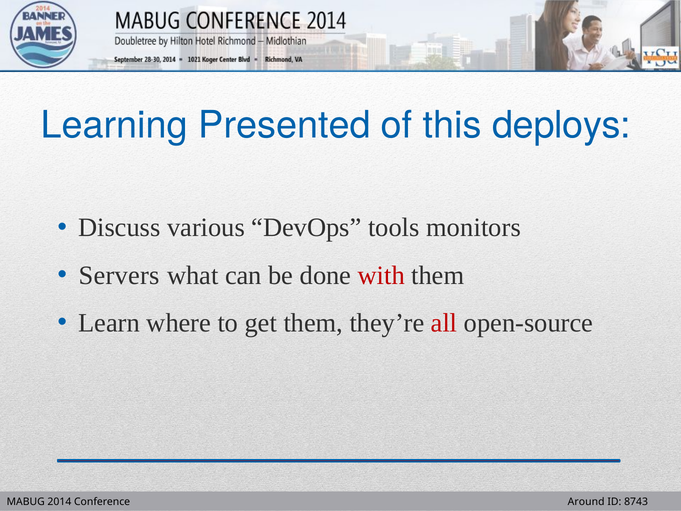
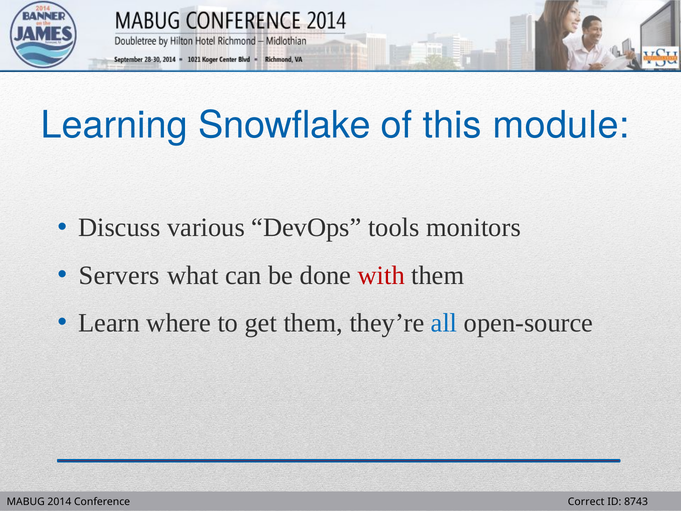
Presented: Presented -> Snowflake
deploys: deploys -> module
all colour: red -> blue
Around: Around -> Correct
